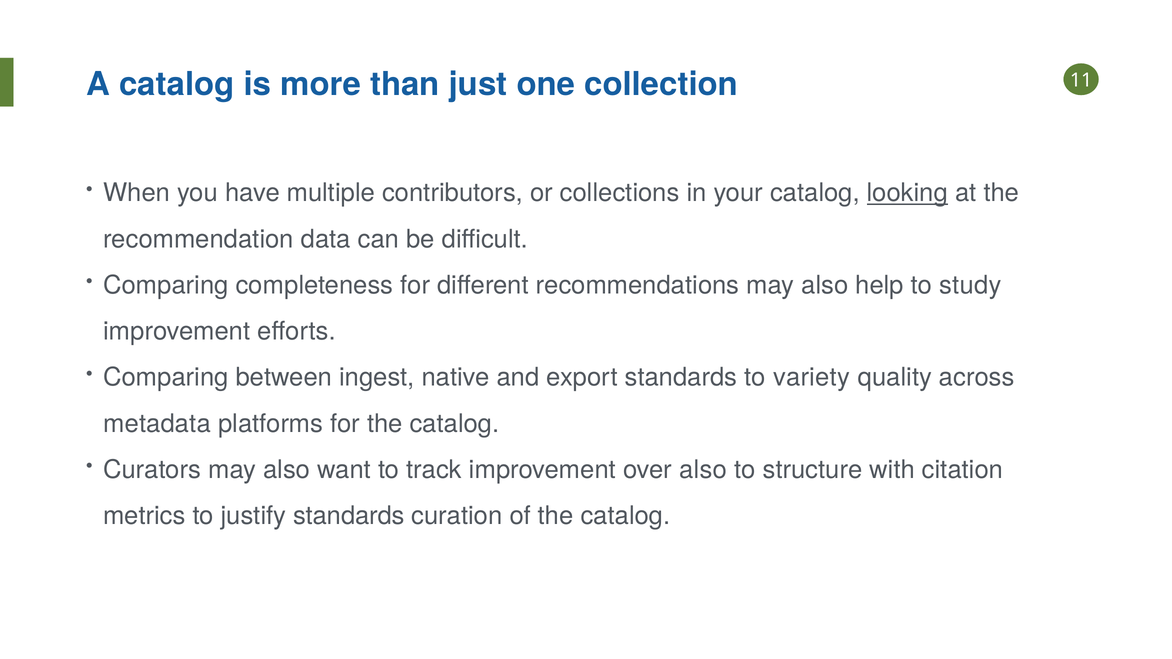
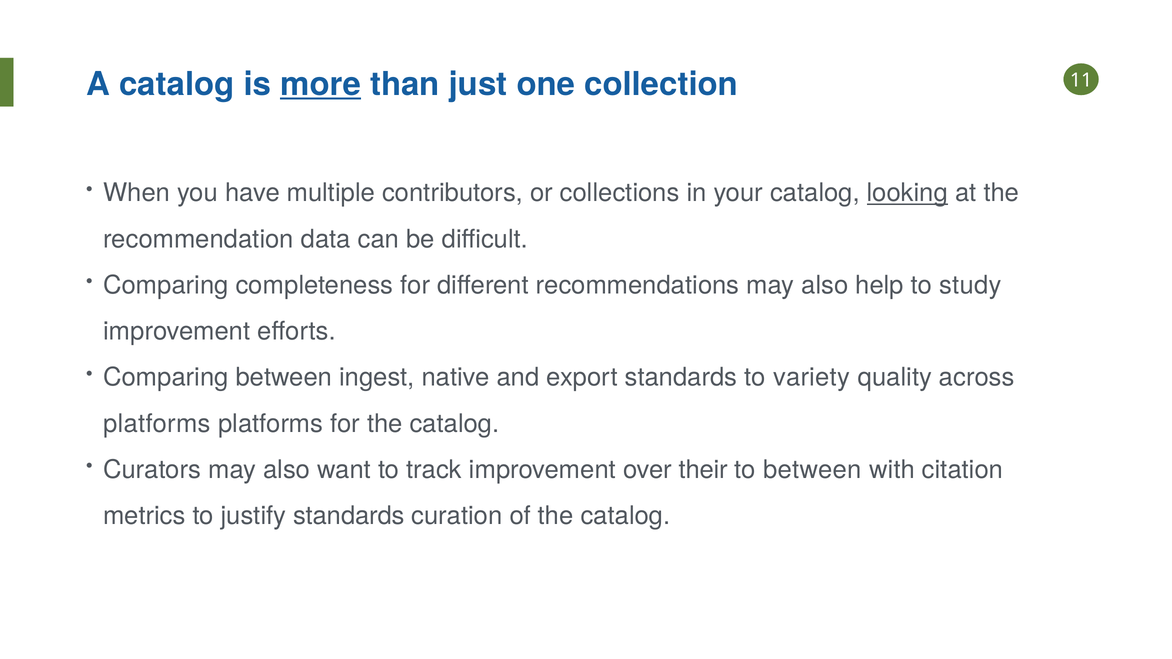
more underline: none -> present
metadata at (157, 424): metadata -> platforms
over also: also -> their
to structure: structure -> between
